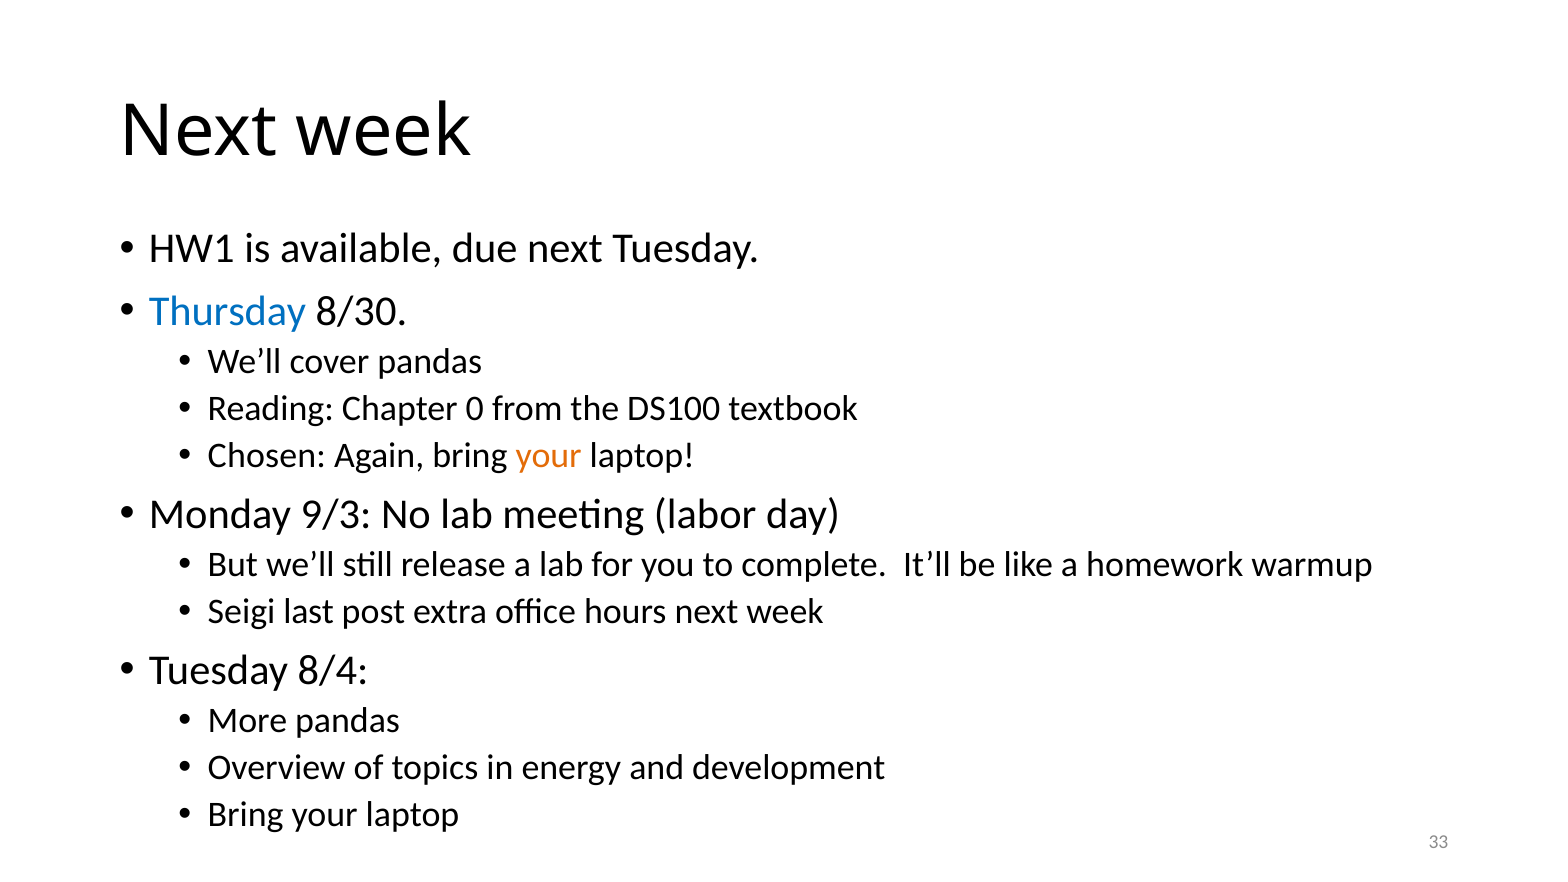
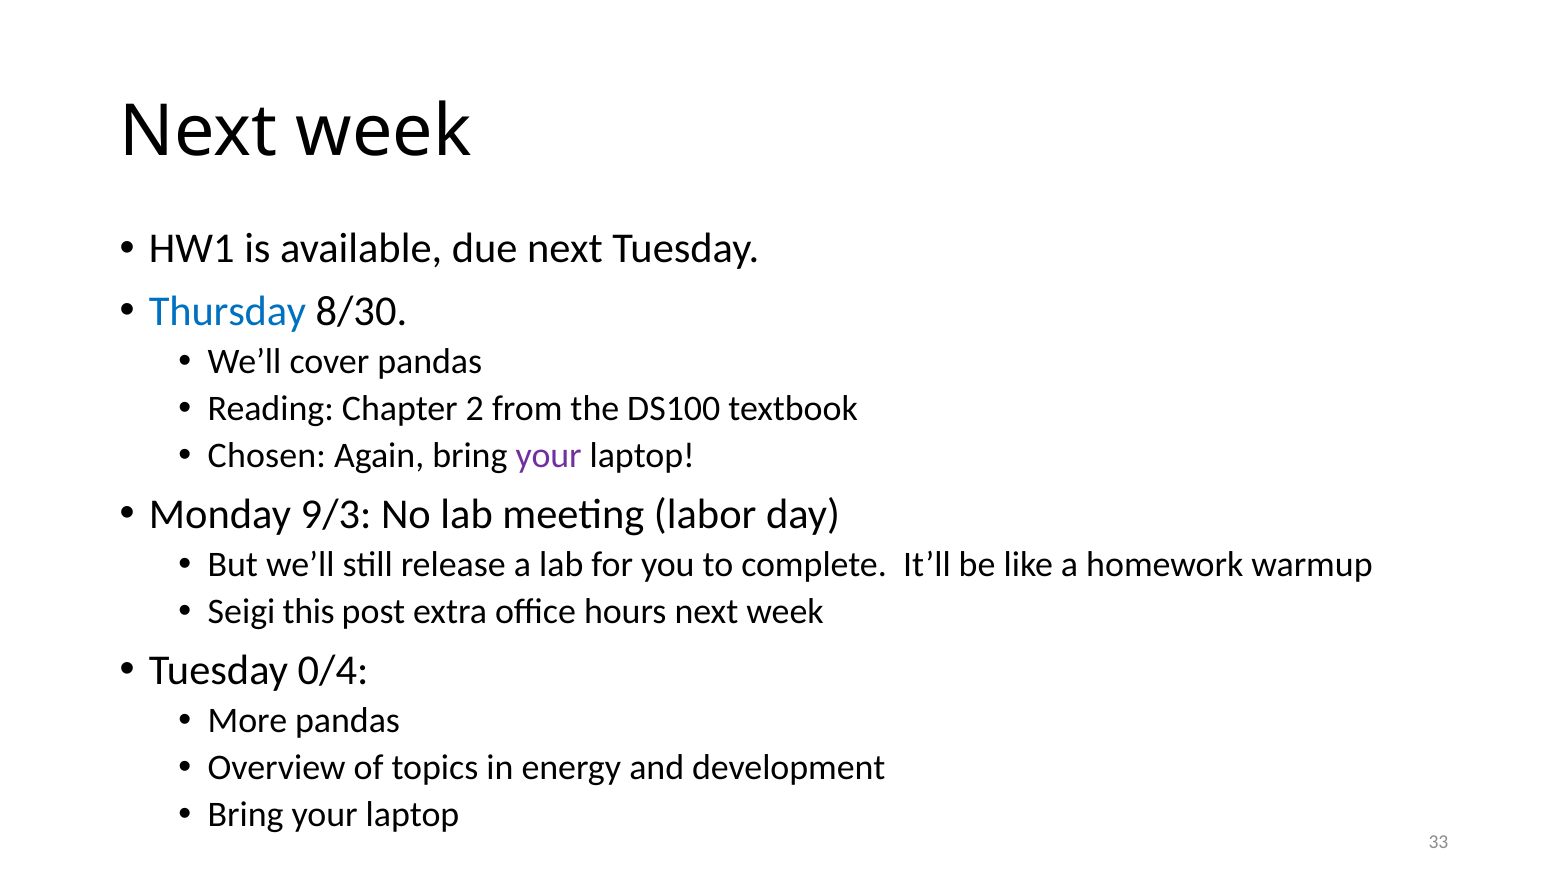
0: 0 -> 2
your at (549, 455) colour: orange -> purple
last: last -> this
8/4: 8/4 -> 0/4
